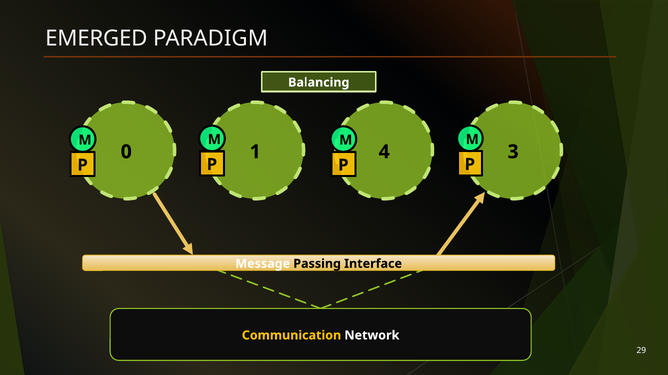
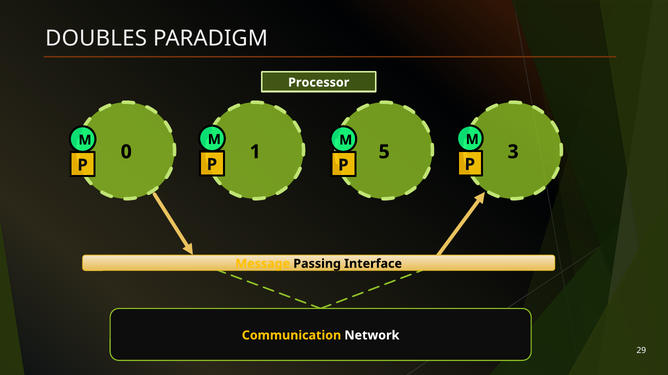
EMERGED: EMERGED -> DOUBLES
Balancing: Balancing -> Processor
4: 4 -> 5
Message colour: white -> yellow
